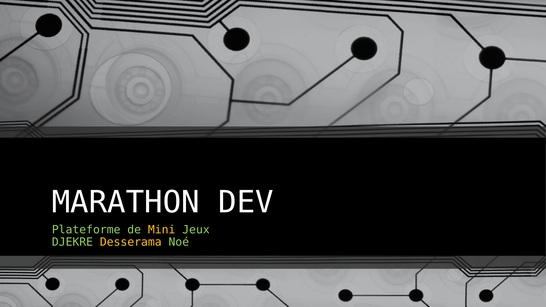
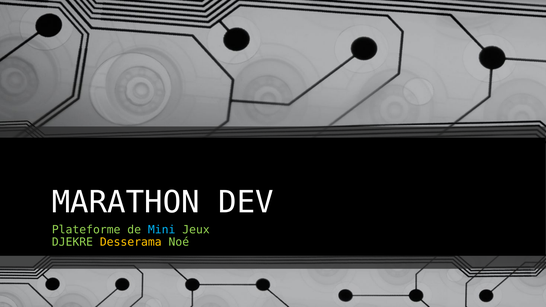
Mini colour: yellow -> light blue
